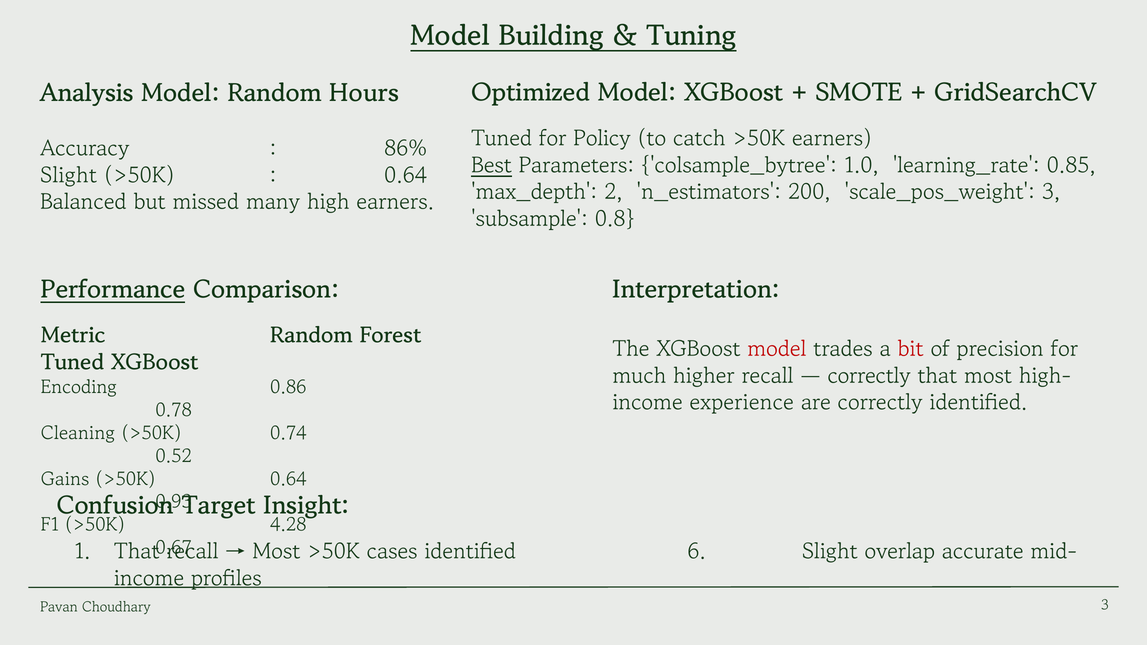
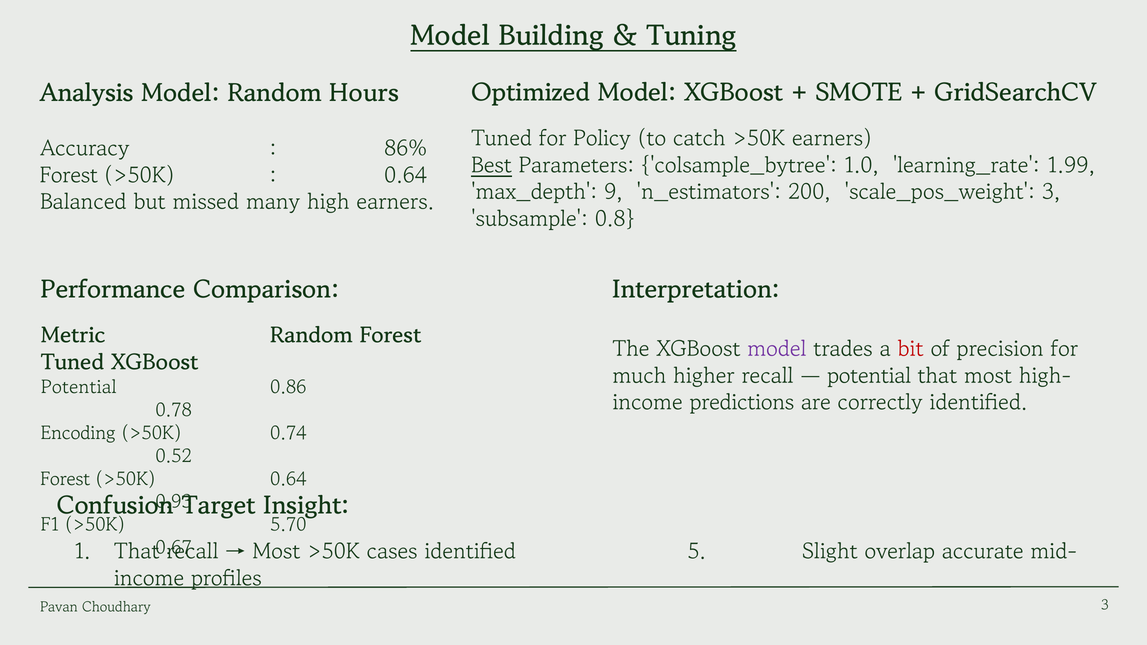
0.85: 0.85 -> 1.99
Slight at (69, 177): Slight -> Forest
2: 2 -> 9
Performance underline: present -> none
model at (777, 351) colour: red -> purple
correctly at (869, 377): correctly -> potential
Encoding at (79, 389): Encoding -> Potential
experience: experience -> predictions
Cleaning: Cleaning -> Encoding
Gains at (65, 480): Gains -> Forest
4.28: 4.28 -> 5.70
6: 6 -> 5
